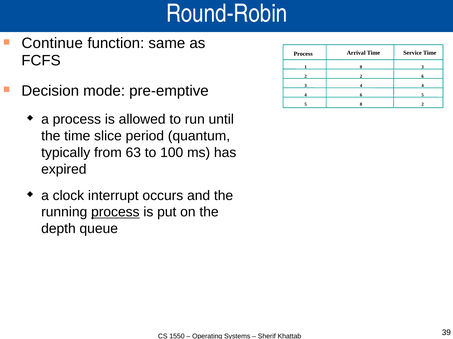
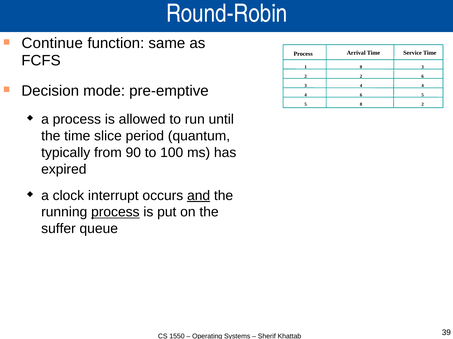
63: 63 -> 90
and underline: none -> present
depth: depth -> suffer
